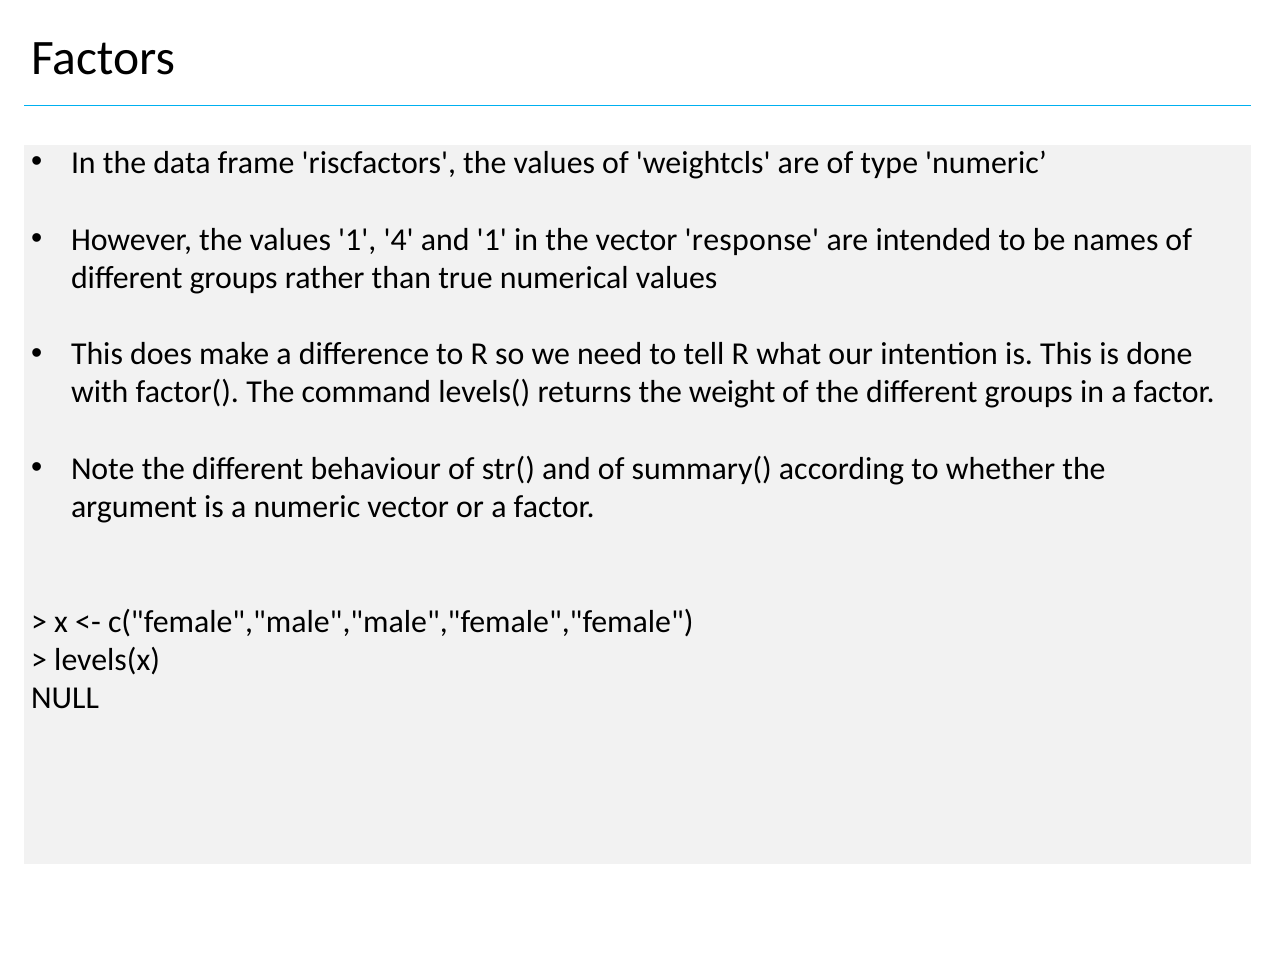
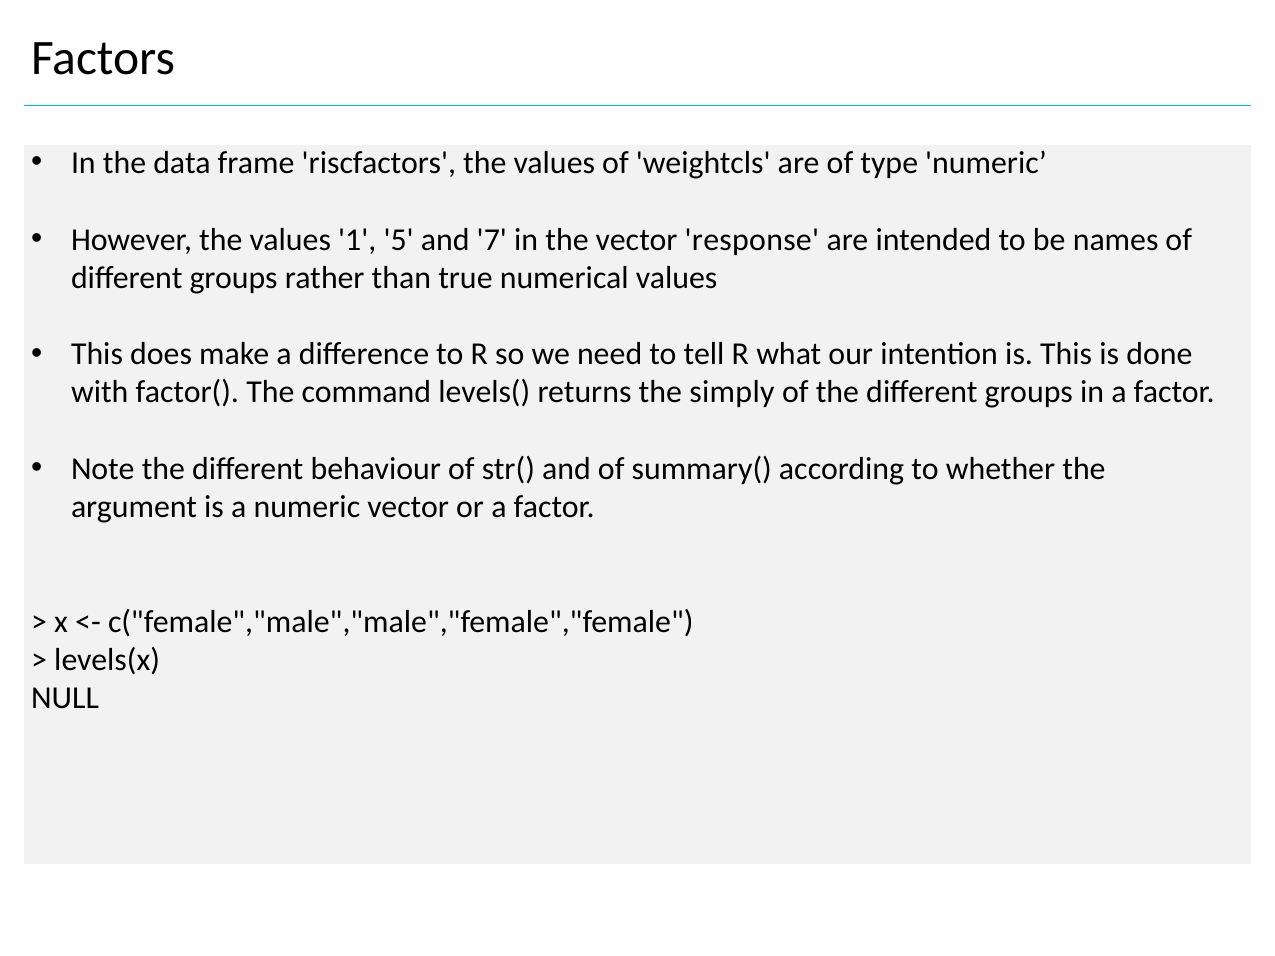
4: 4 -> 5
and 1: 1 -> 7
weight: weight -> simply
